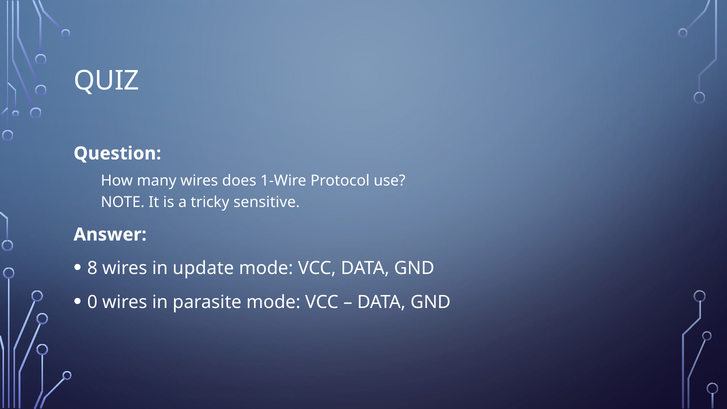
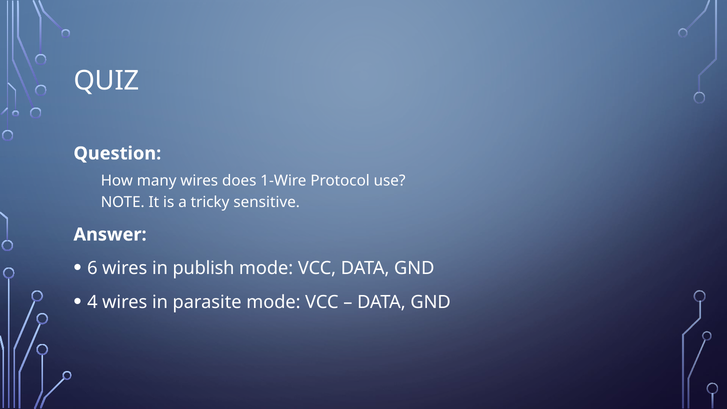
8: 8 -> 6
update: update -> publish
0: 0 -> 4
